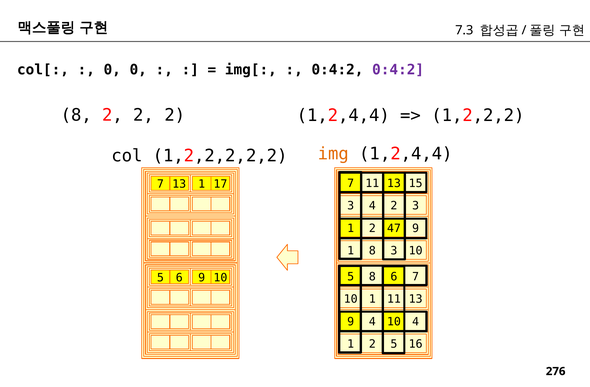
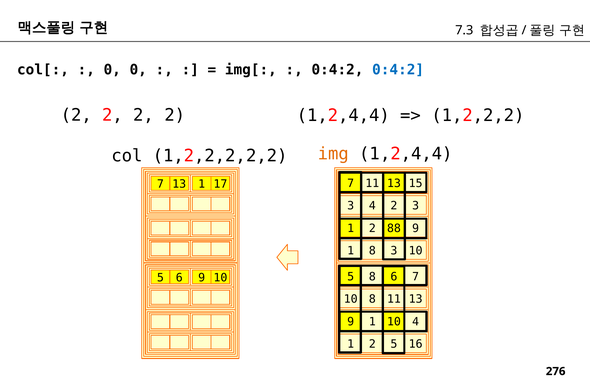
0:4:2 at (398, 70) colour: purple -> blue
8 at (76, 115): 8 -> 2
47: 47 -> 88
10 1: 1 -> 8
4 at (372, 322): 4 -> 1
